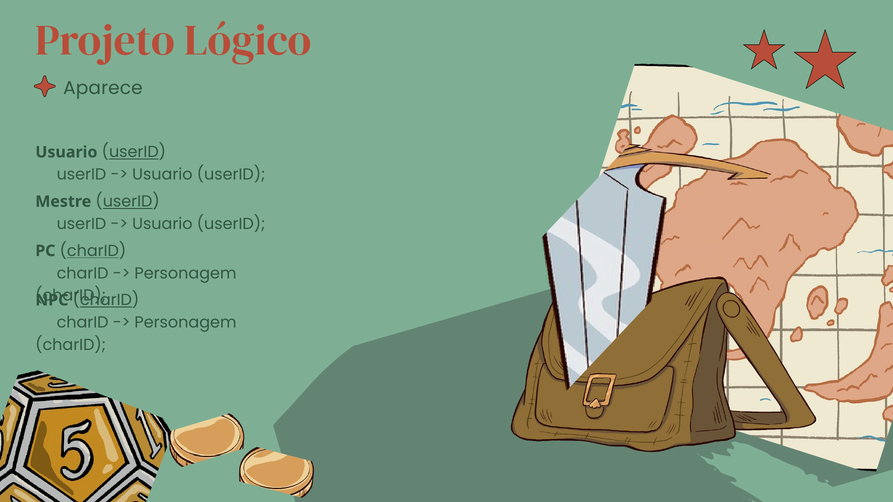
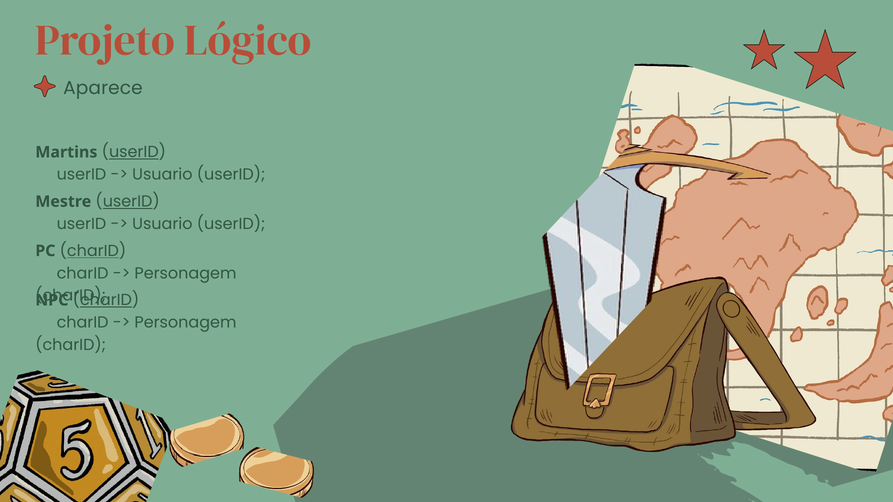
Usuario at (66, 152): Usuario -> Martins
